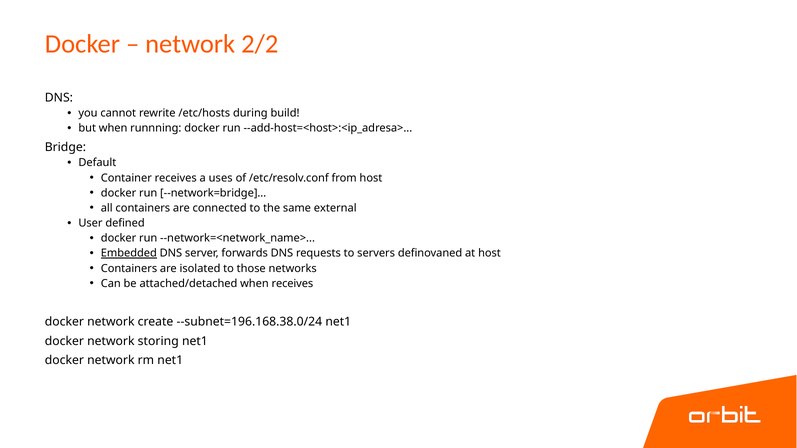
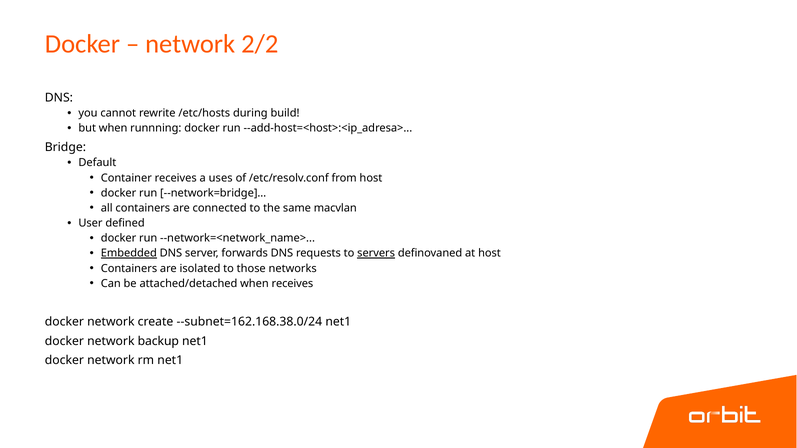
external: external -> macvlan
servers underline: none -> present
--subnet=196.168.38.0/24: --subnet=196.168.38.0/24 -> --subnet=162.168.38.0/24
storing: storing -> backup
